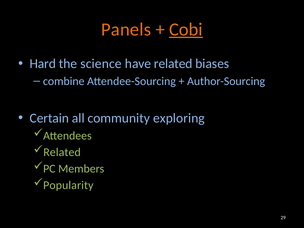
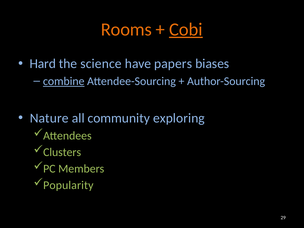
Panels: Panels -> Rooms
have related: related -> papers
combine underline: none -> present
Certain: Certain -> Nature
Related at (62, 152): Related -> Clusters
